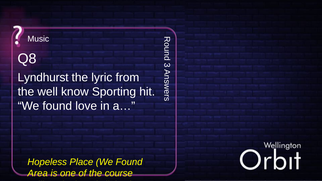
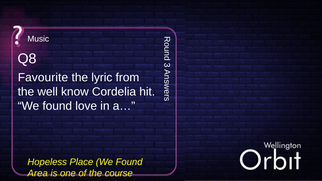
Lyndhurst: Lyndhurst -> Favourite
Sporting: Sporting -> Cordelia
